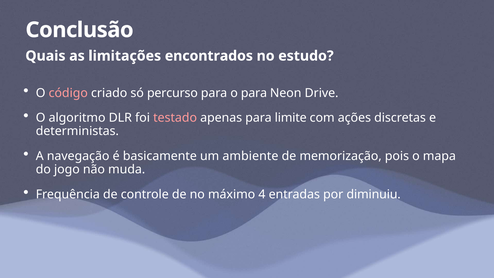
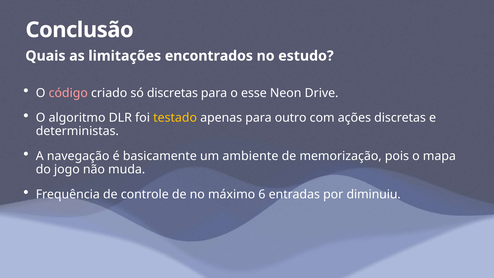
só percurso: percurso -> discretas
o para: para -> esse
testado colour: pink -> yellow
limite: limite -> outro
4: 4 -> 6
